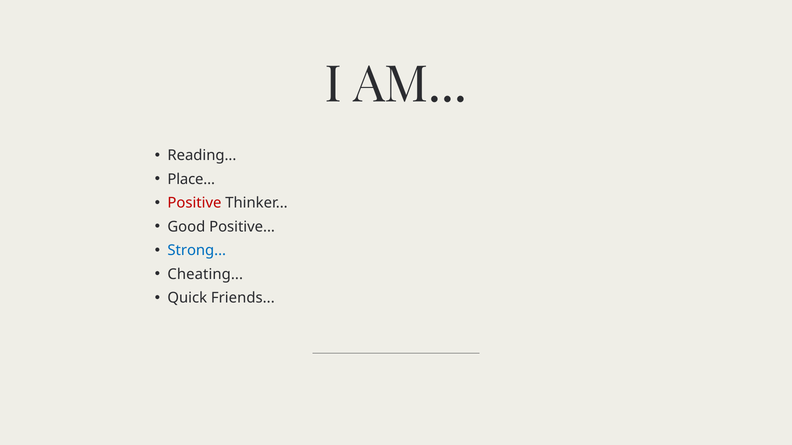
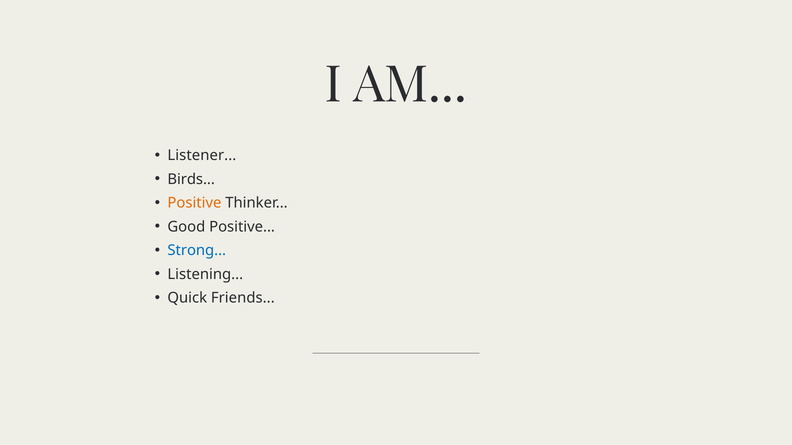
Reading: Reading -> Listener
Place: Place -> Birds
Positive at (194, 203) colour: red -> orange
Cheating: Cheating -> Listening
